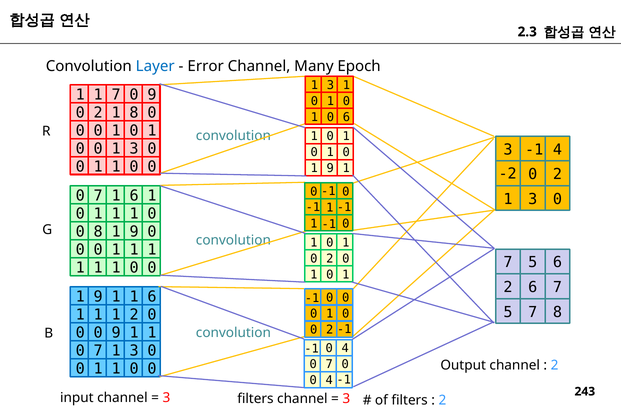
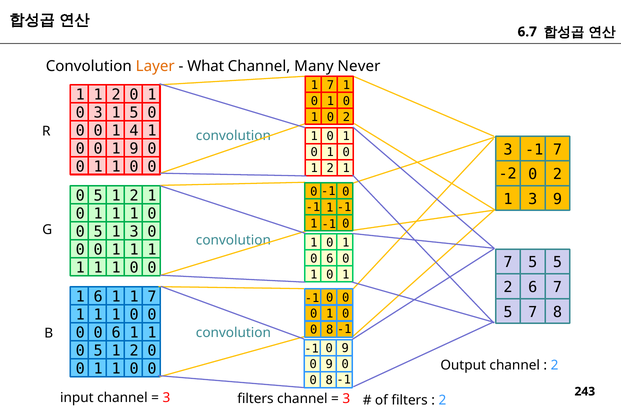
2.3: 2.3 -> 6.7
Layer colour: blue -> orange
Error: Error -> What
Epoch: Epoch -> Never
3 at (330, 85): 3 -> 7
1 1 7: 7 -> 2
9 at (152, 95): 9 -> 1
2 at (98, 113): 2 -> 3
1 8: 8 -> 5
1 0 6: 6 -> 2
0 at (134, 131): 0 -> 4
0 1 3: 3 -> 9
3 4: 4 -> 7
9 at (330, 168): 9 -> 2
7 at (98, 196): 7 -> 5
6 at (134, 196): 6 -> 2
0 at (558, 199): 0 -> 9
8 at (98, 232): 8 -> 5
9 at (134, 232): 9 -> 3
2 at (330, 259): 2 -> 6
5 6: 6 -> 5
9 at (98, 297): 9 -> 6
1 1 6: 6 -> 7
2 at (134, 315): 2 -> 0
2 at (330, 330): 2 -> 8
0 0 9: 9 -> 6
4 at (345, 348): 4 -> 9
7 at (98, 351): 7 -> 5
3 at (134, 351): 3 -> 2
7 at (329, 364): 7 -> 9
4 at (329, 380): 4 -> 8
